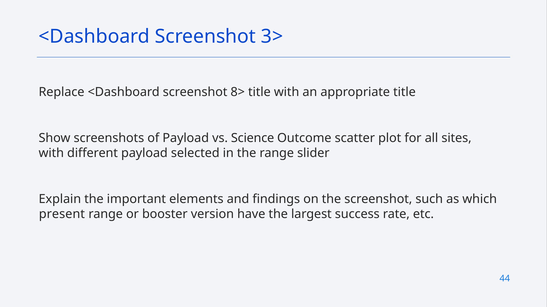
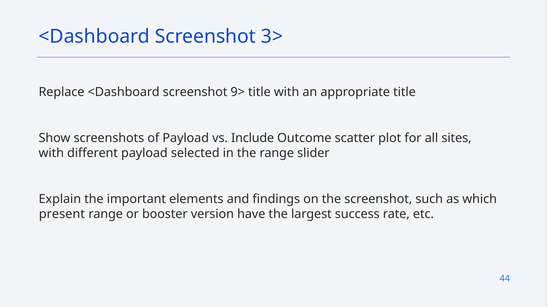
8>: 8> -> 9>
Science: Science -> Include
